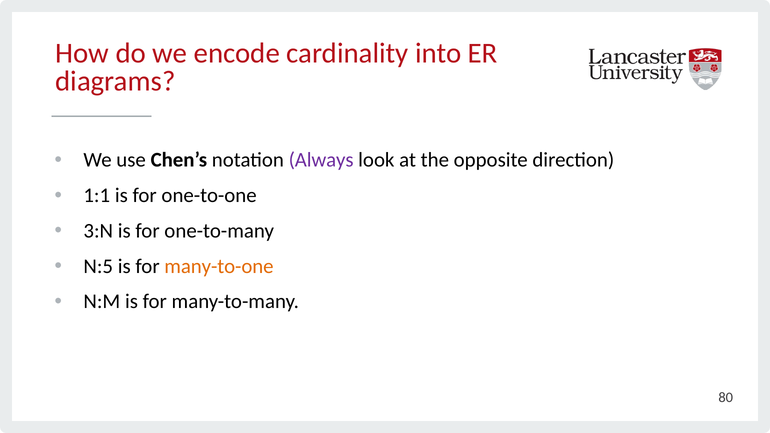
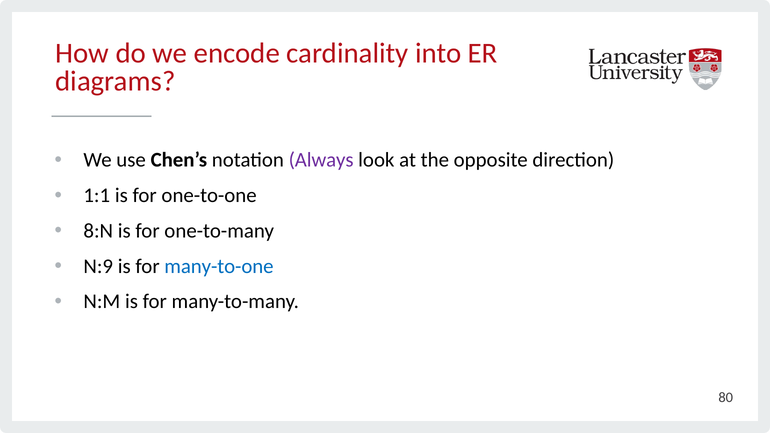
3:N: 3:N -> 8:N
N:5: N:5 -> N:9
many-to-one colour: orange -> blue
